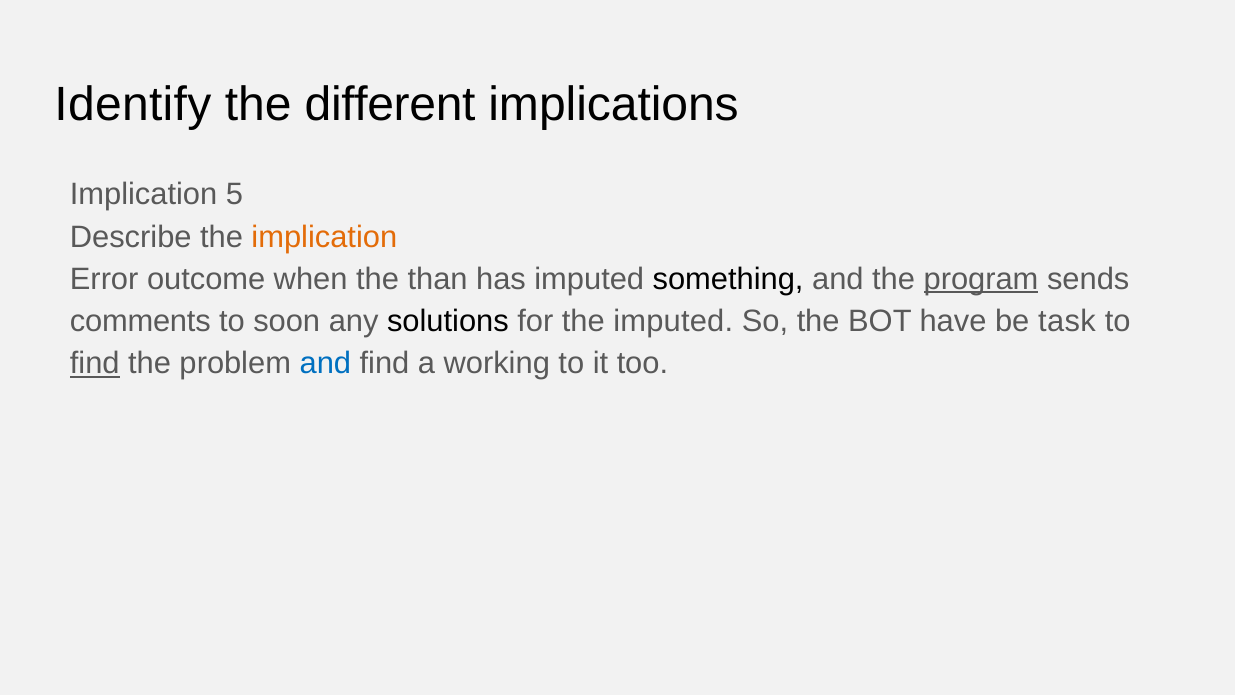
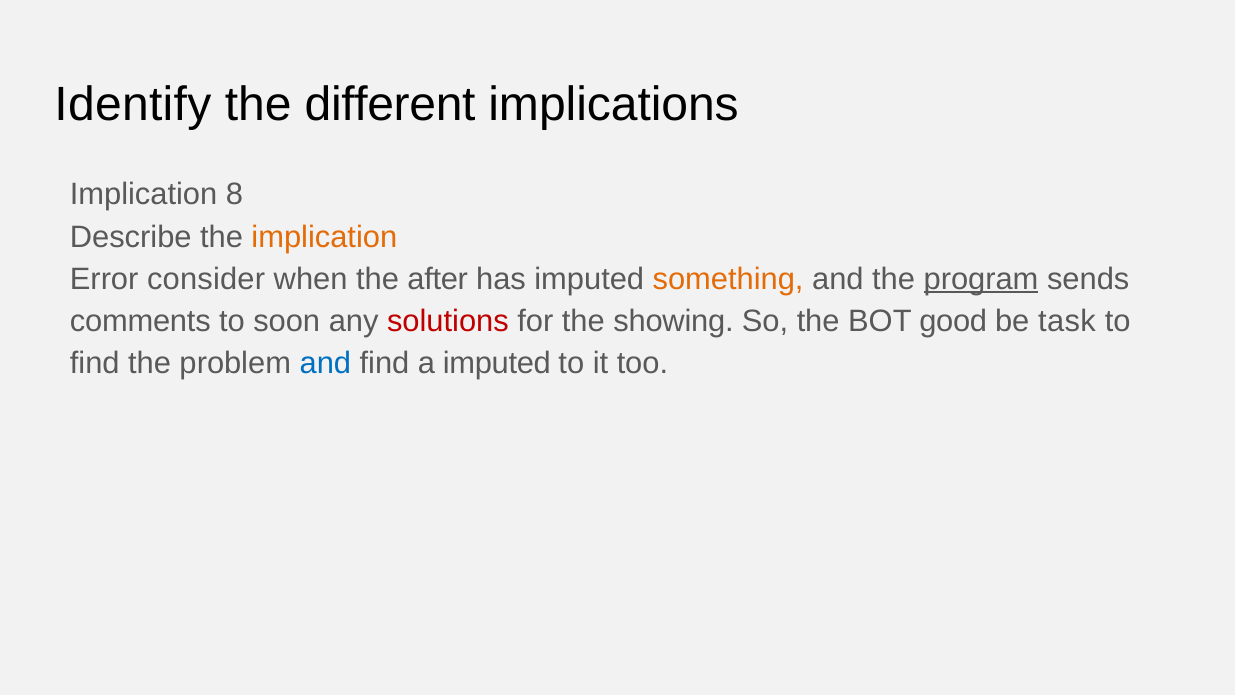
5: 5 -> 8
outcome: outcome -> consider
than: than -> after
something colour: black -> orange
solutions colour: black -> red
the imputed: imputed -> showing
have: have -> good
find at (95, 363) underline: present -> none
a working: working -> imputed
